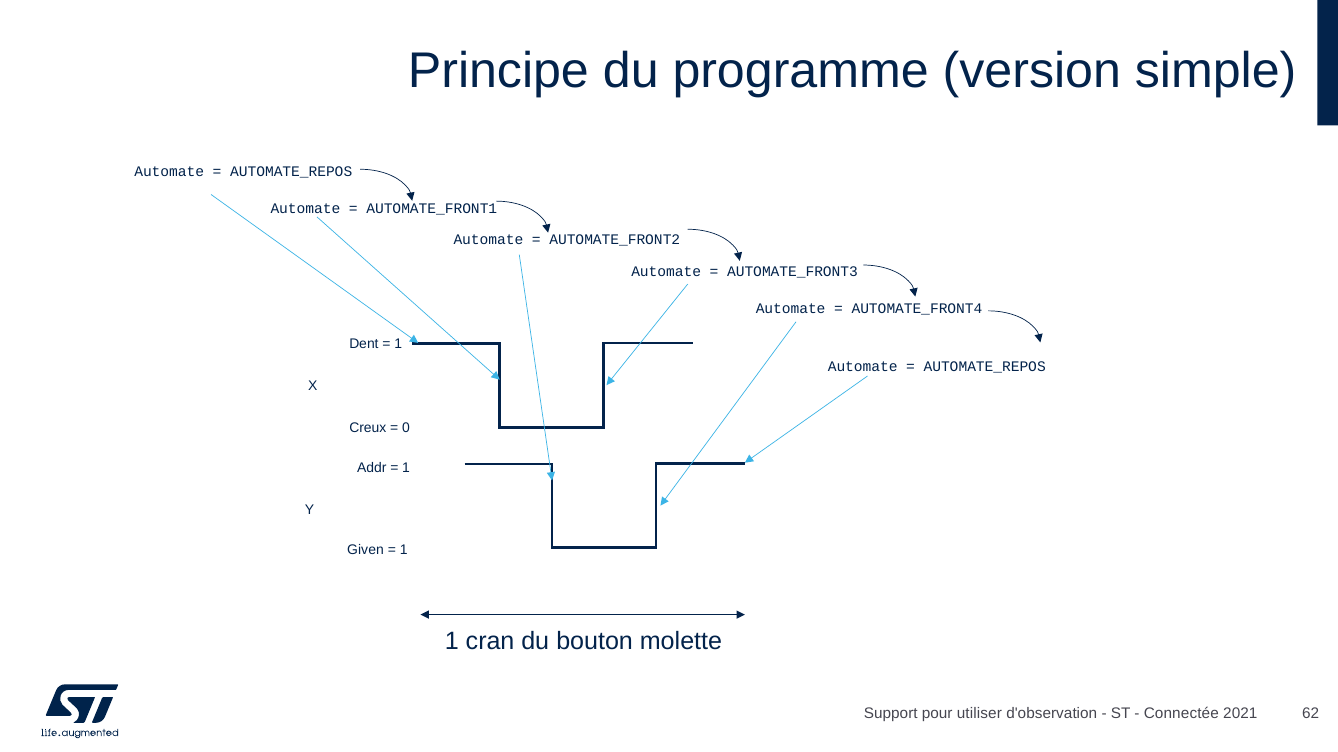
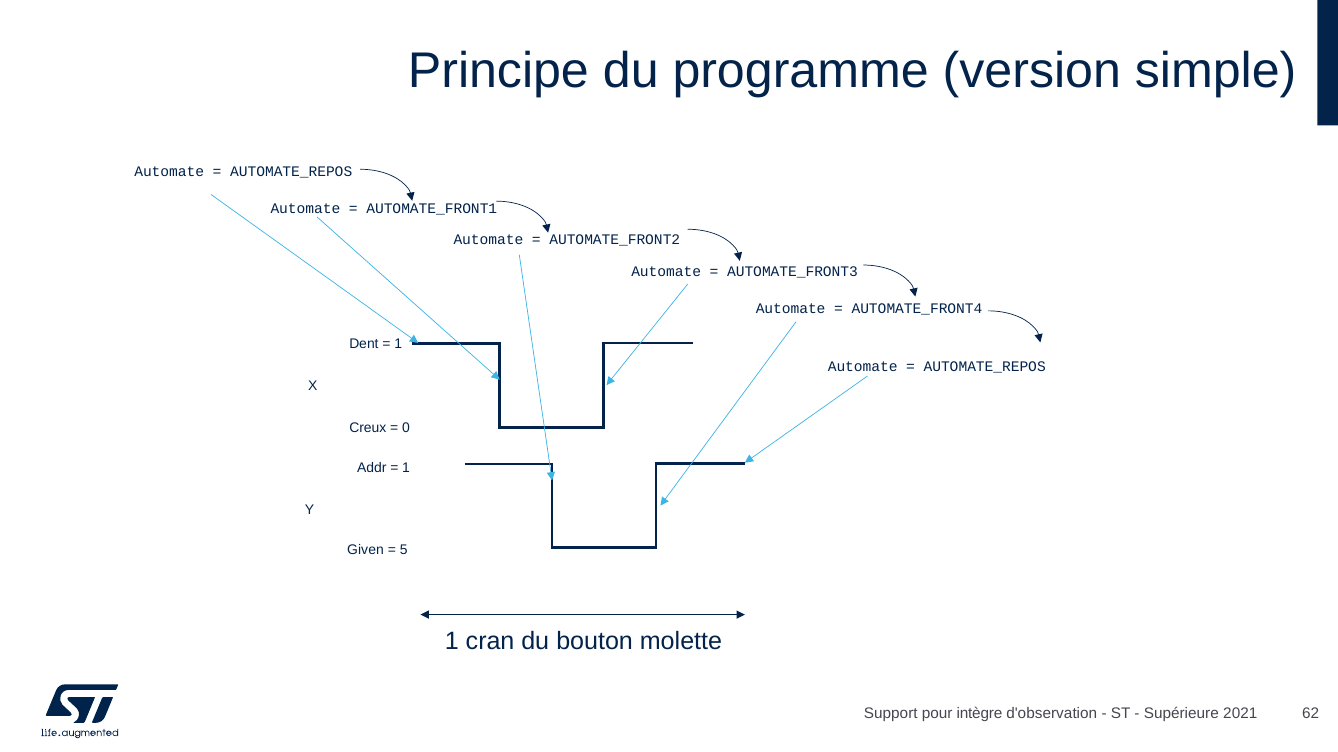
1 at (404, 551): 1 -> 5
utiliser: utiliser -> intègre
Connectée: Connectée -> Supérieure
